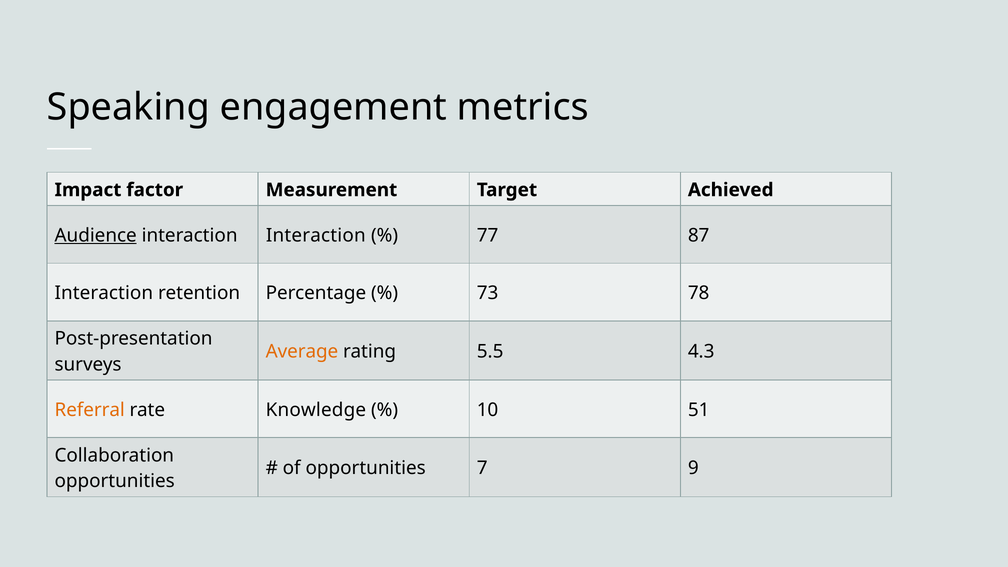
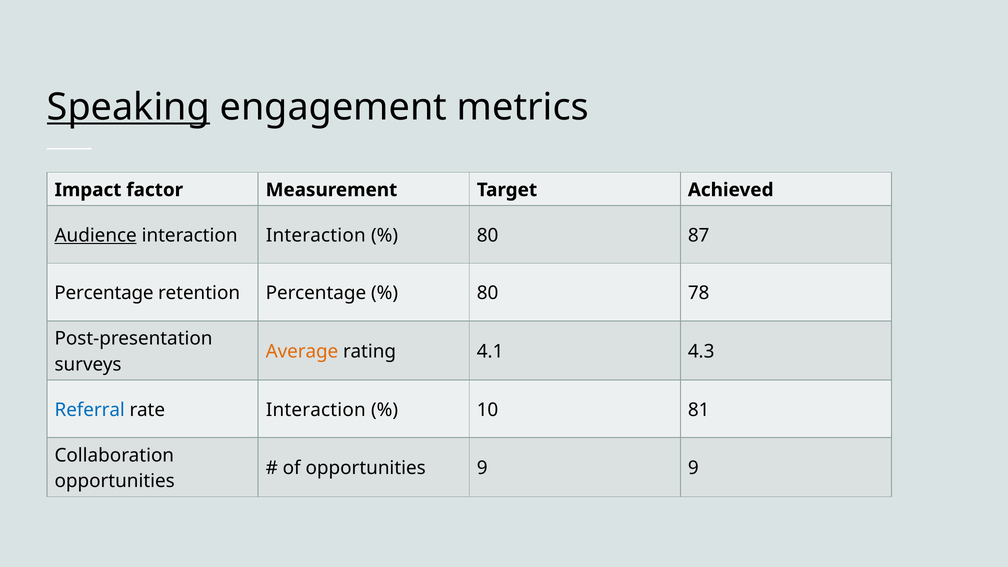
Speaking underline: none -> present
77 at (488, 235): 77 -> 80
Interaction at (104, 293): Interaction -> Percentage
73 at (488, 293): 73 -> 80
5.5: 5.5 -> 4.1
Referral colour: orange -> blue
rate Knowledge: Knowledge -> Interaction
51: 51 -> 81
opportunities 7: 7 -> 9
